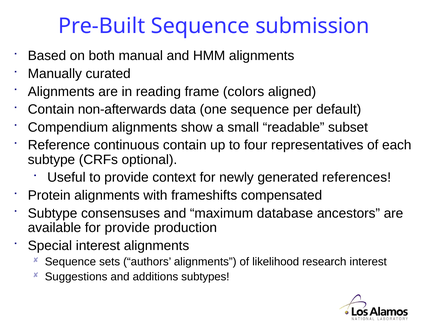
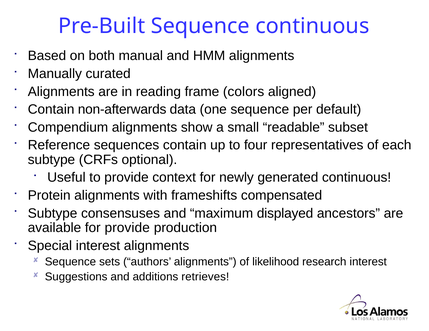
Sequence submission: submission -> continuous
continuous: continuous -> sequences
generated references: references -> continuous
database: database -> displayed
subtypes: subtypes -> retrieves
